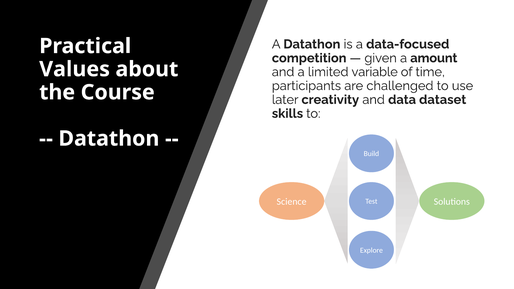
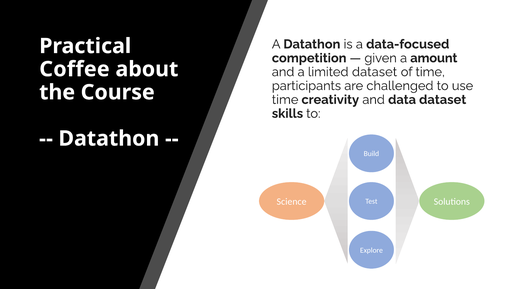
Values: Values -> Coffee
limited variable: variable -> dataset
later at (285, 100): later -> time
